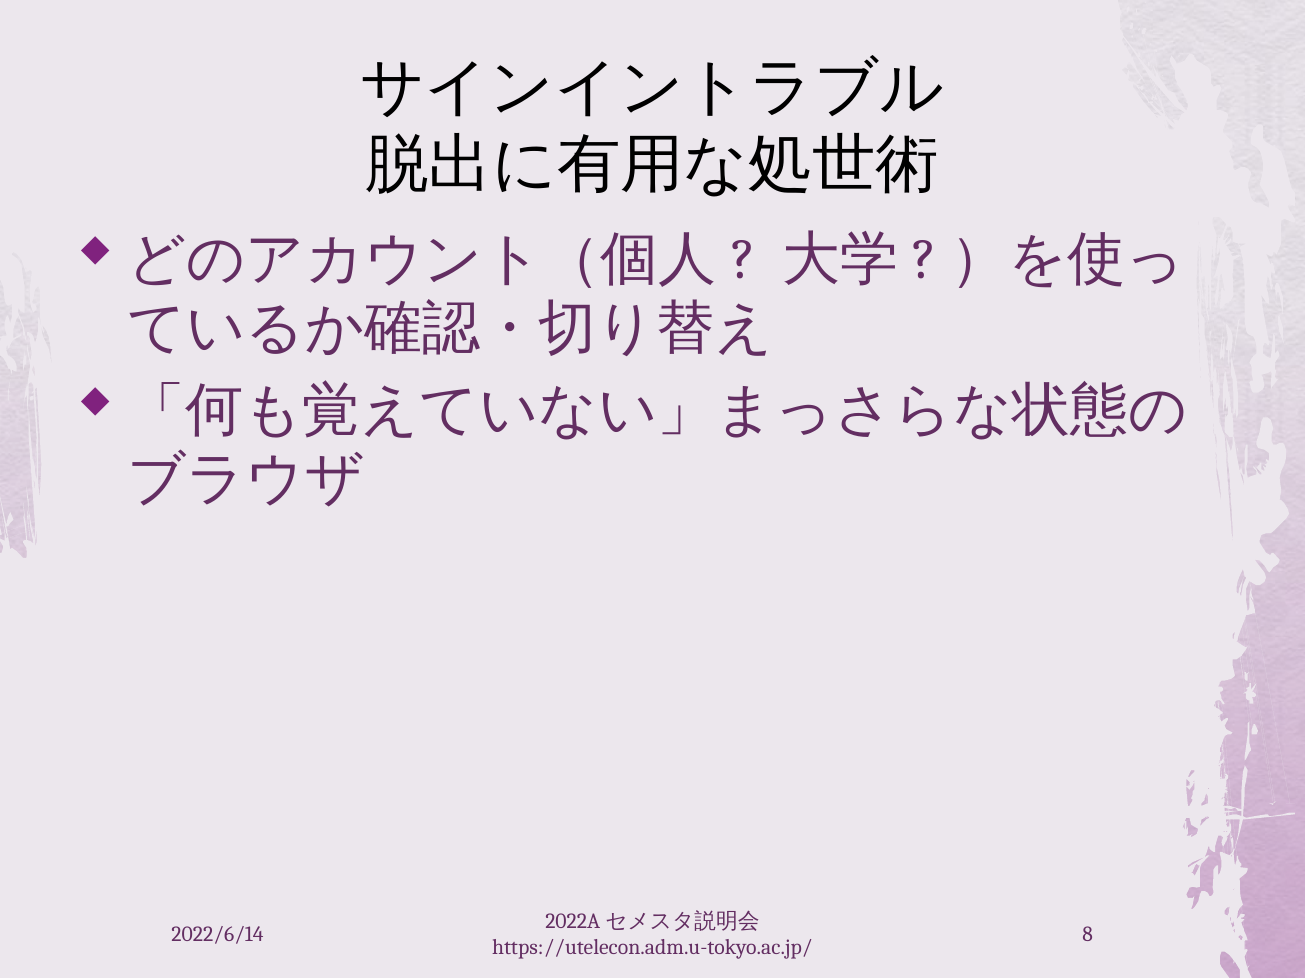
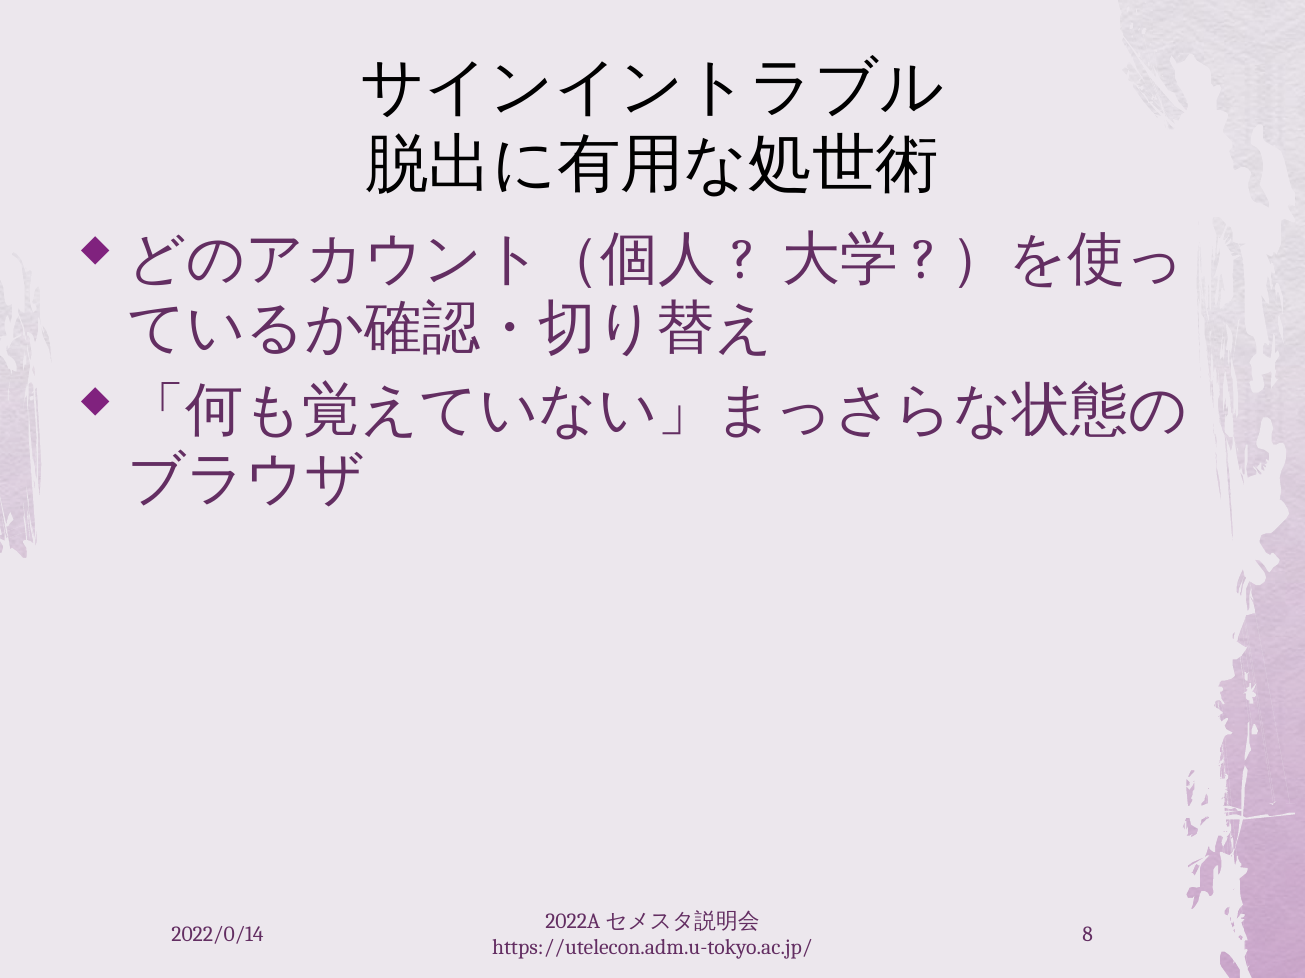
2022/6/14: 2022/6/14 -> 2022/0/14
